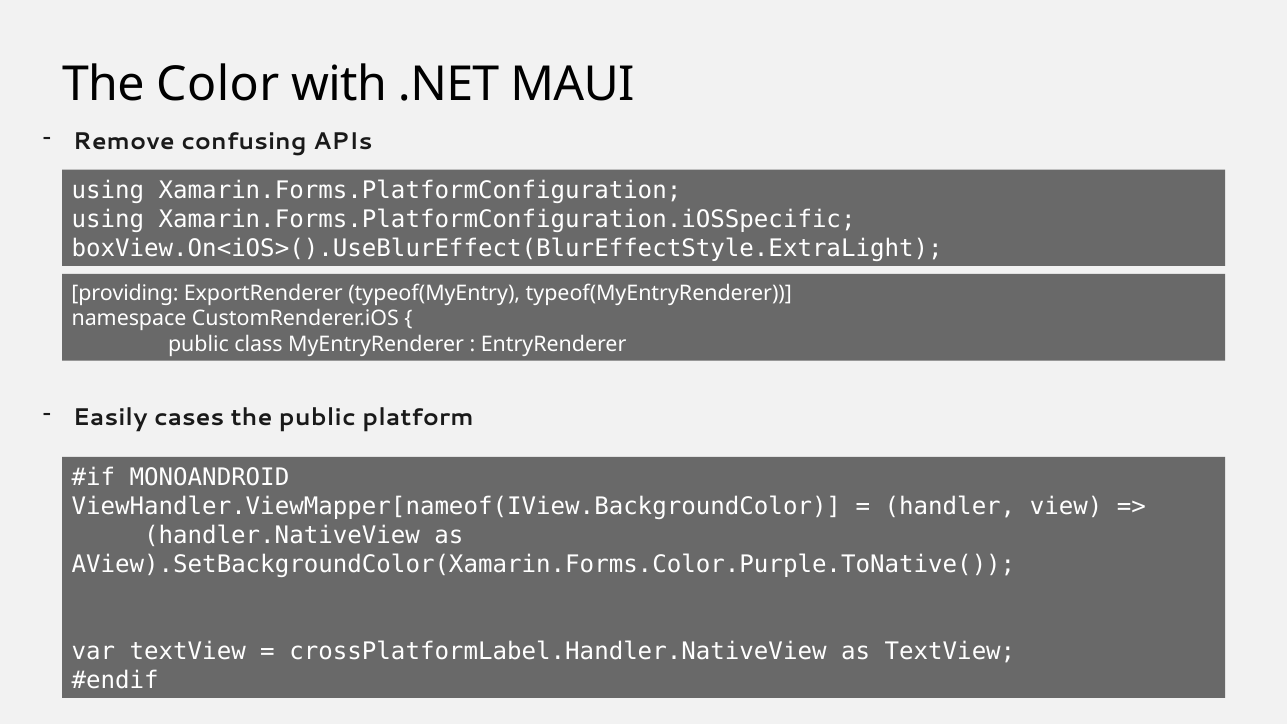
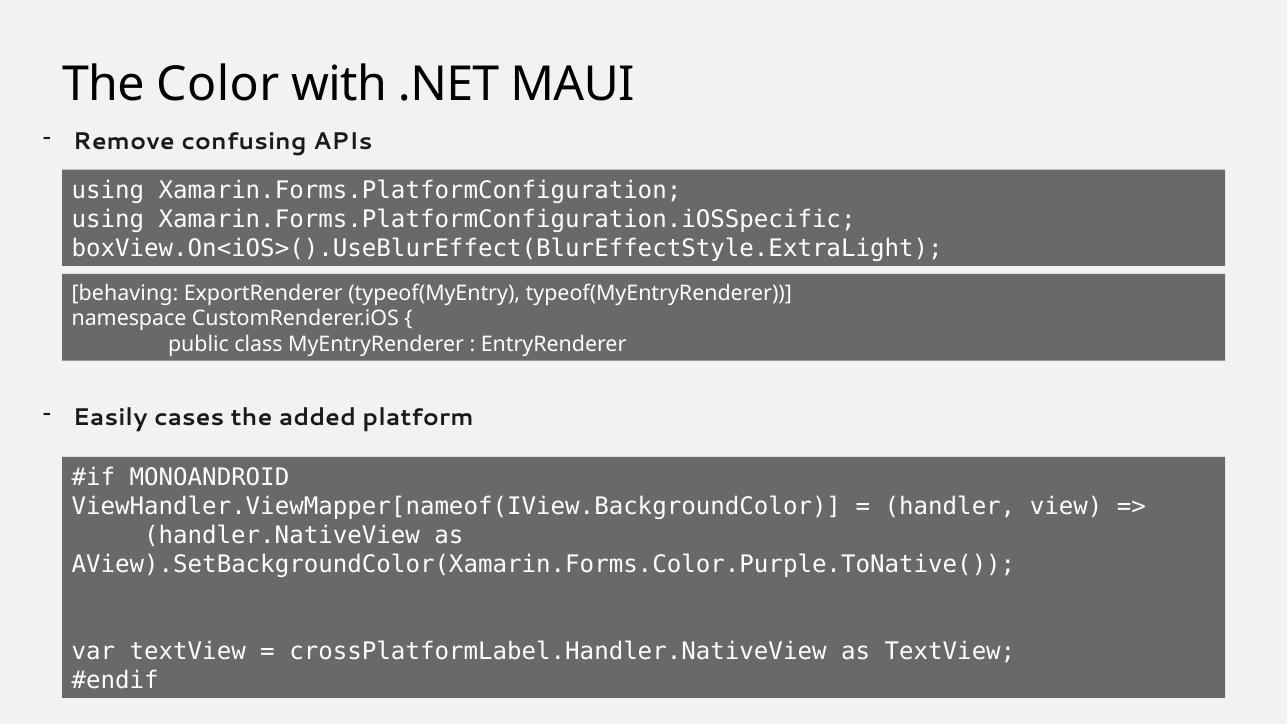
providing: providing -> behaving
the public: public -> added
